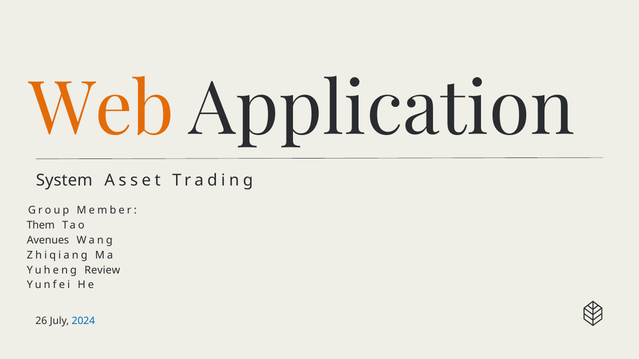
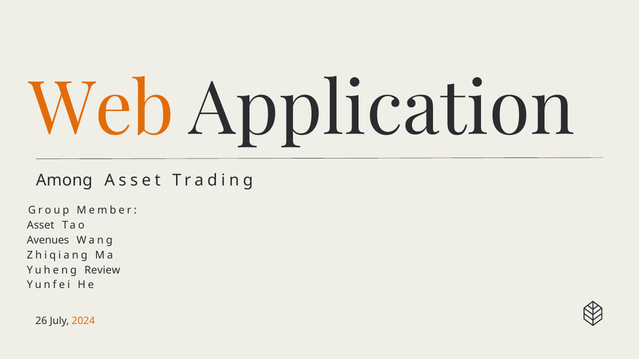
System: System -> Among
Them at (41, 226): Them -> Asset
2024 colour: blue -> orange
